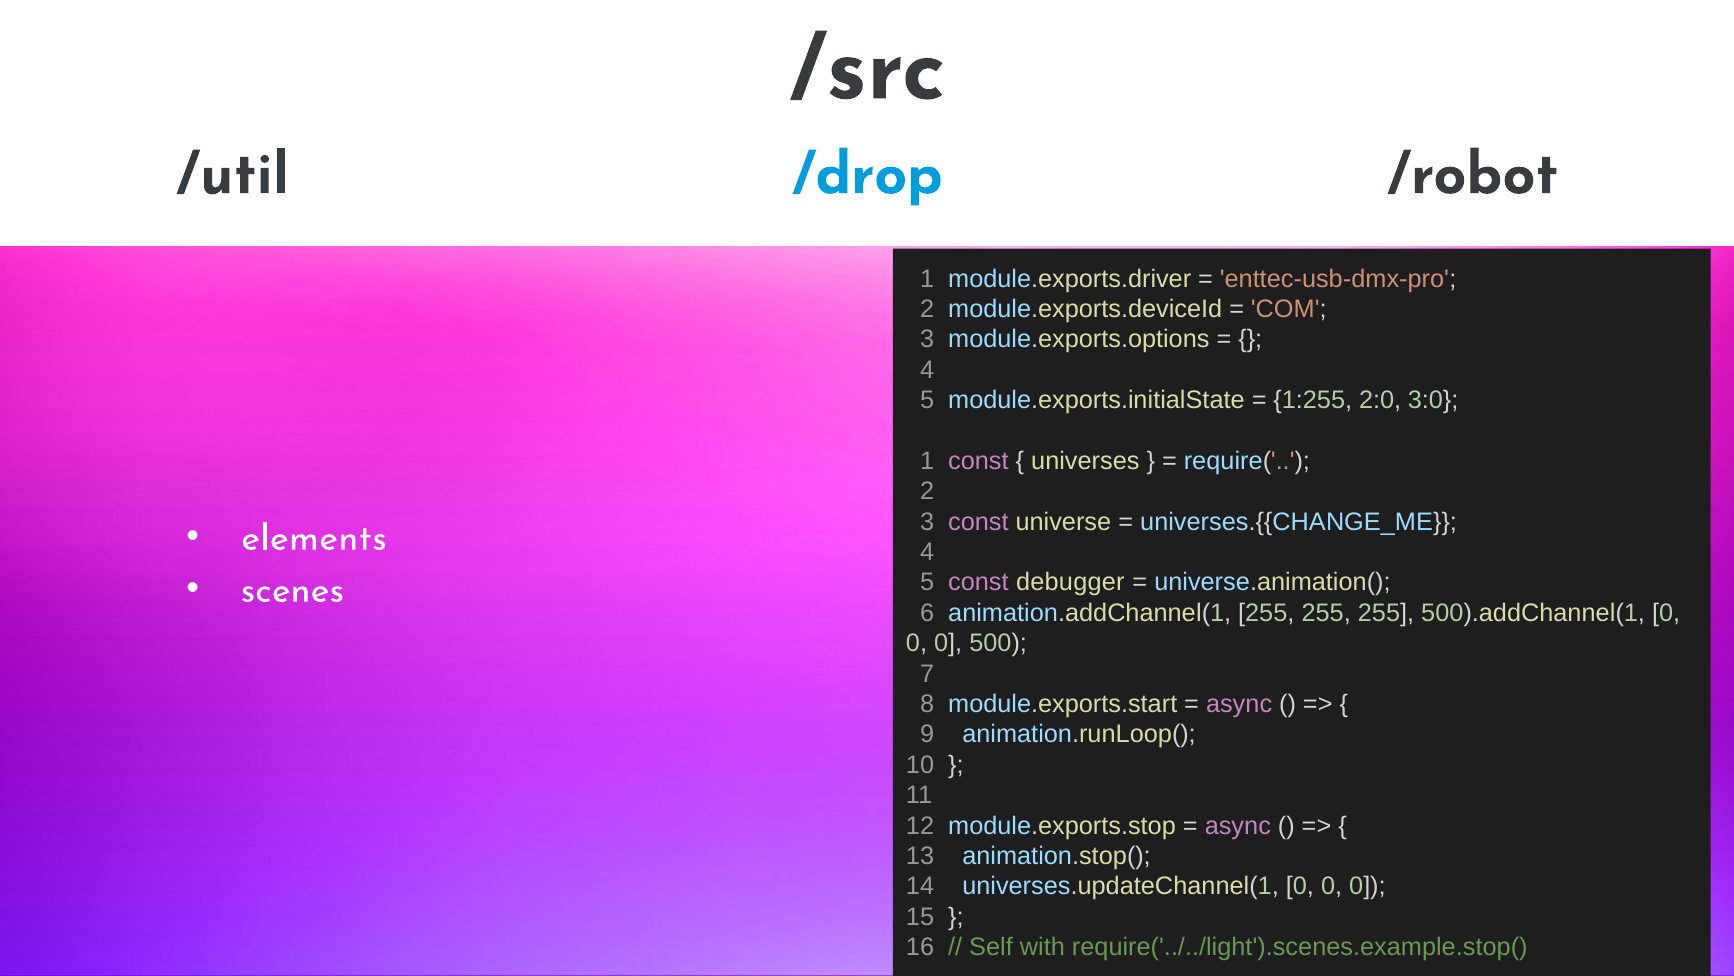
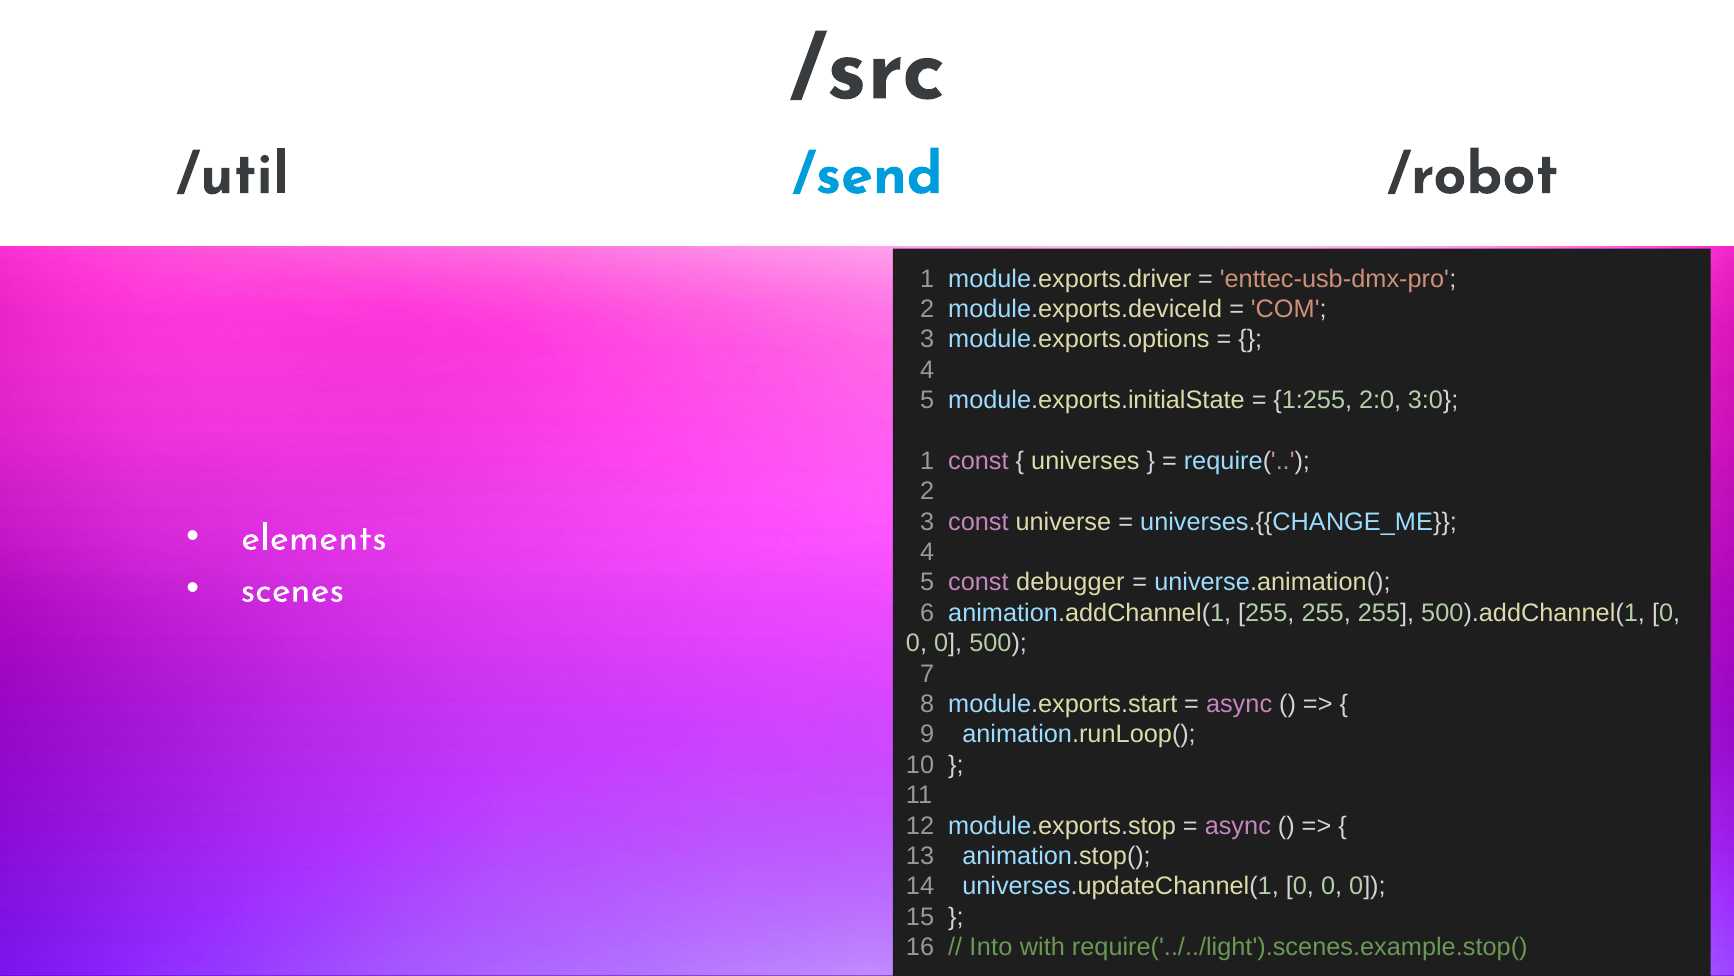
/drop: /drop -> /send
Self: Self -> Into
